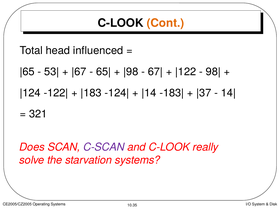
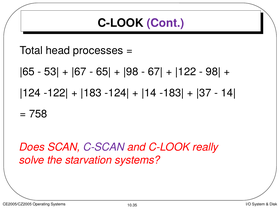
Cont colour: orange -> purple
influenced: influenced -> processes
321: 321 -> 758
